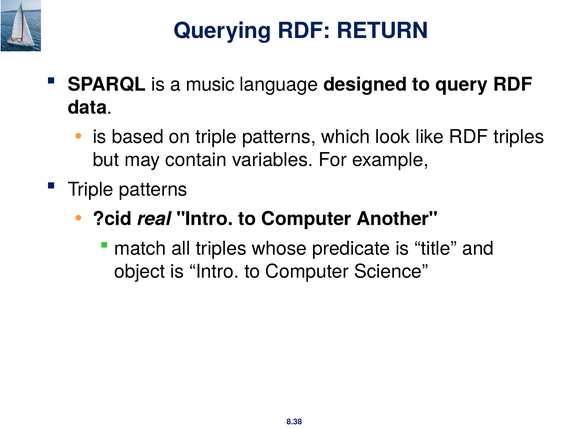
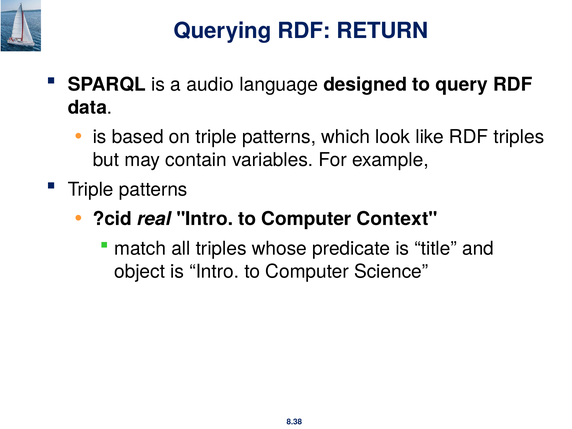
music: music -> audio
Another: Another -> Context
